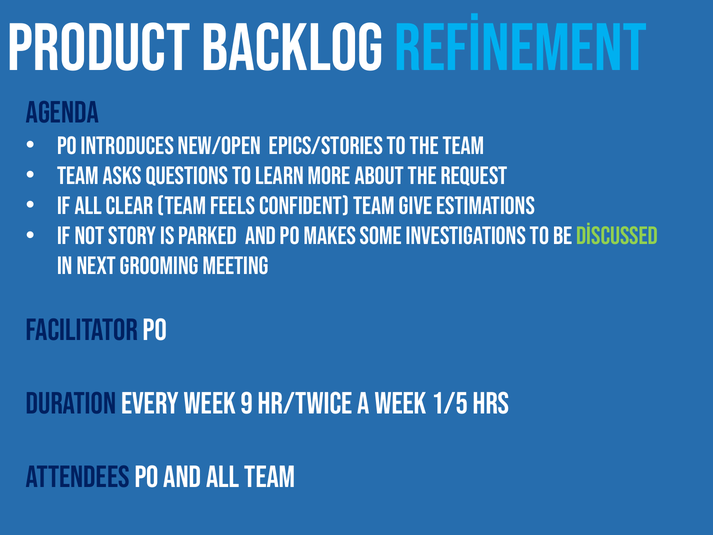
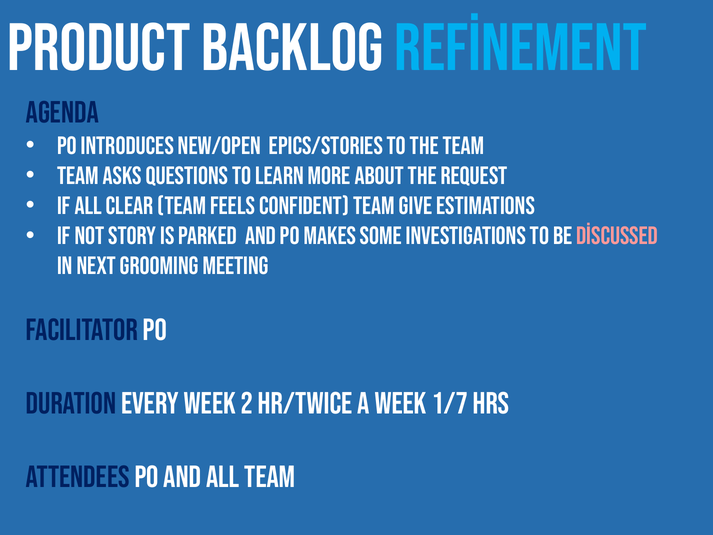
discussed colour: light green -> pink
9: 9 -> 2
1/5: 1/5 -> 1/7
